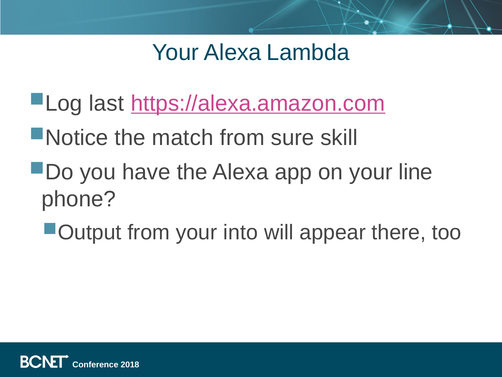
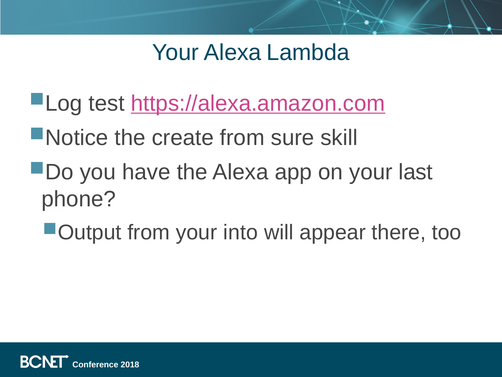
last: last -> test
match: match -> create
line: line -> last
